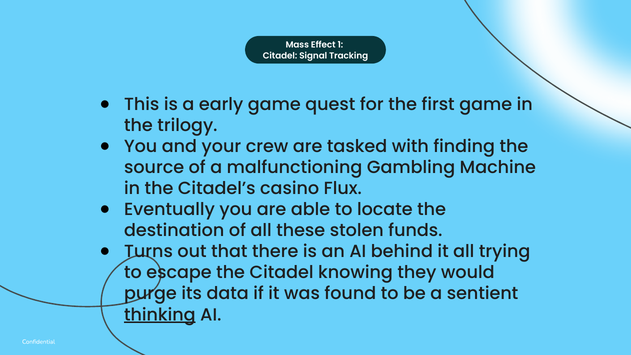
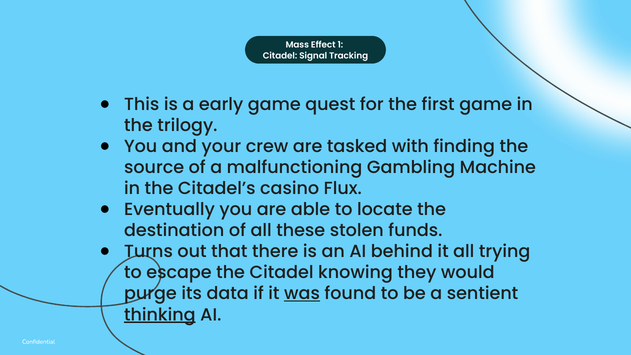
was underline: none -> present
